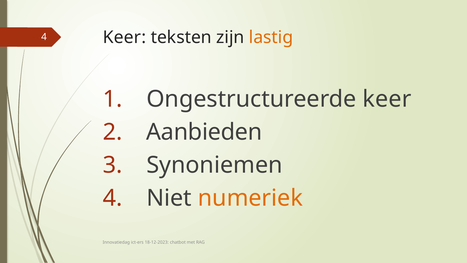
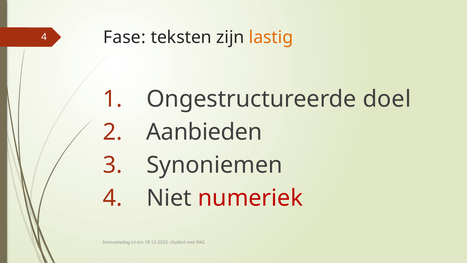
4 Keer: Keer -> Fase
Ongestructureerde keer: keer -> doel
numeriek colour: orange -> red
